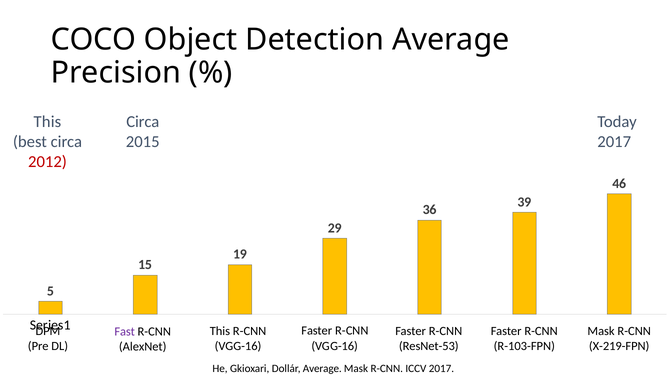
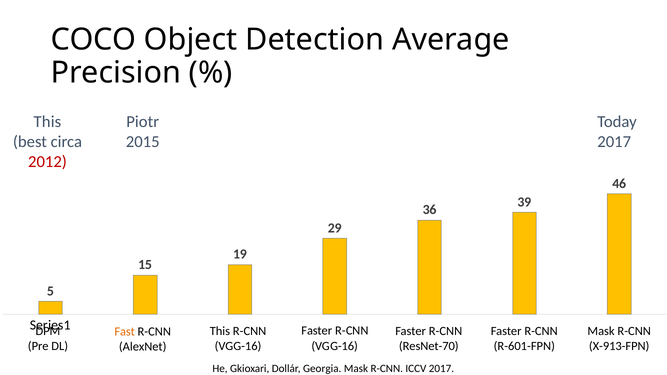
Circa at (143, 122): Circa -> Piotr
Fast colour: purple -> orange
ResNet-53: ResNet-53 -> ResNet-70
R-103-FPN: R-103-FPN -> R-601-FPN
X-219-FPN: X-219-FPN -> X-913-FPN
Dollár Average: Average -> Georgia
